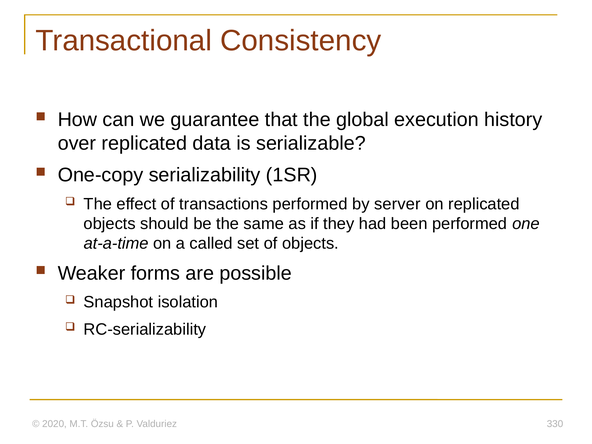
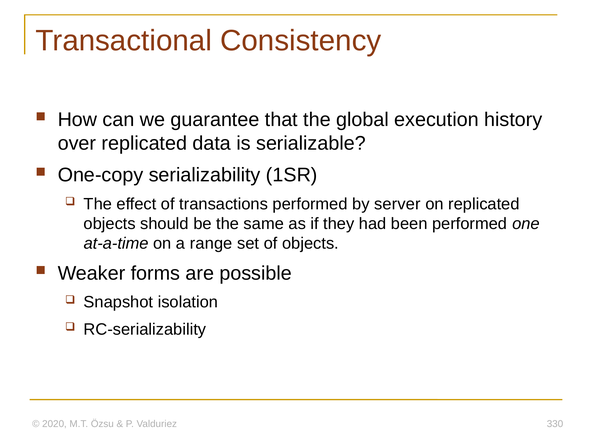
called: called -> range
